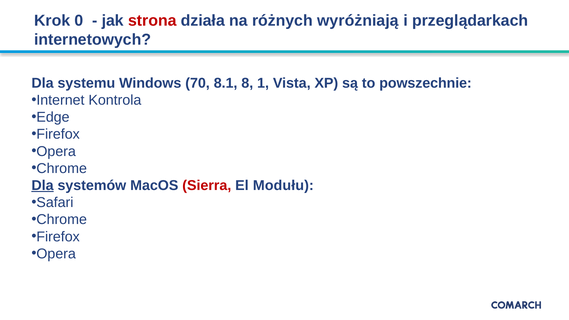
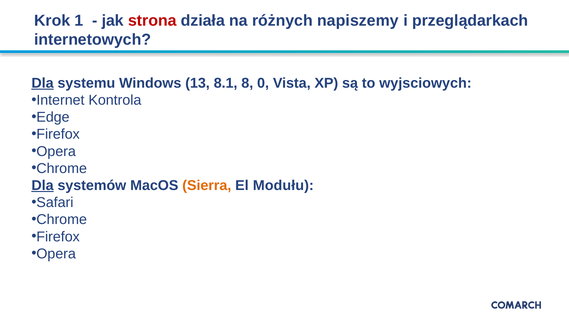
0: 0 -> 1
wyróżniają: wyróżniają -> napiszemy
Dla at (43, 83) underline: none -> present
70: 70 -> 13
1: 1 -> 0
powszechnie: powszechnie -> wyjsciowych
Sierra colour: red -> orange
